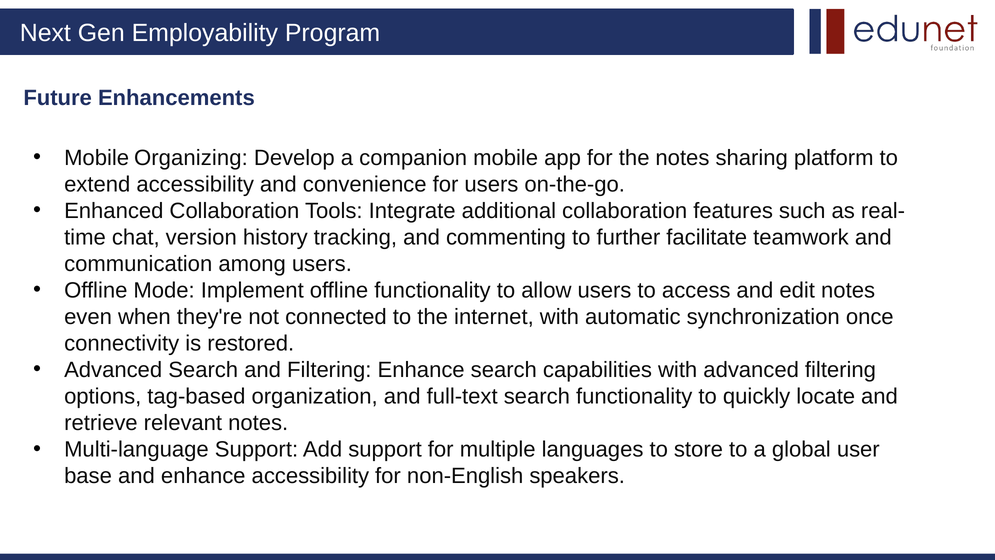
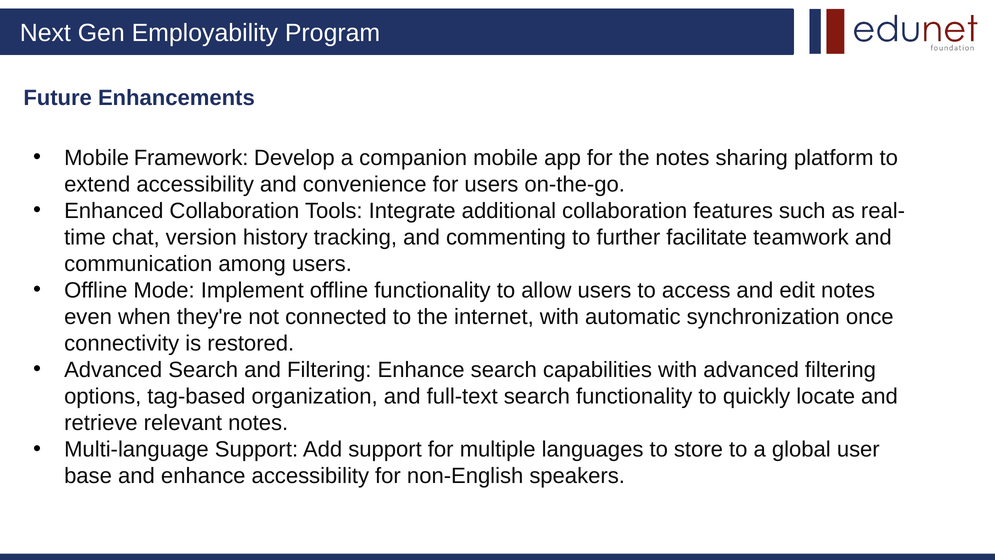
Organizing: Organizing -> Framework
